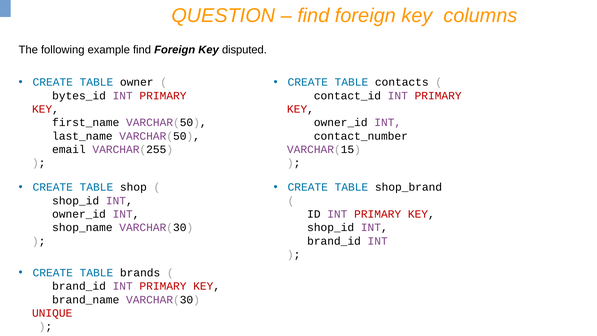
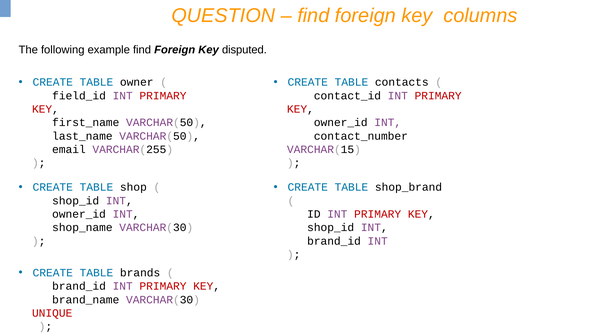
bytes_id: bytes_id -> field_id
